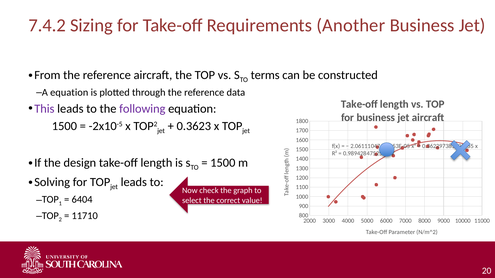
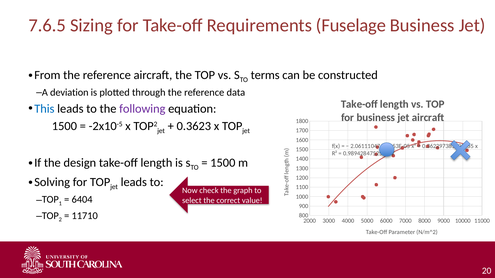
7.4.2: 7.4.2 -> 7.6.5
Another: Another -> Fuselage
A equation: equation -> deviation
This colour: purple -> blue
